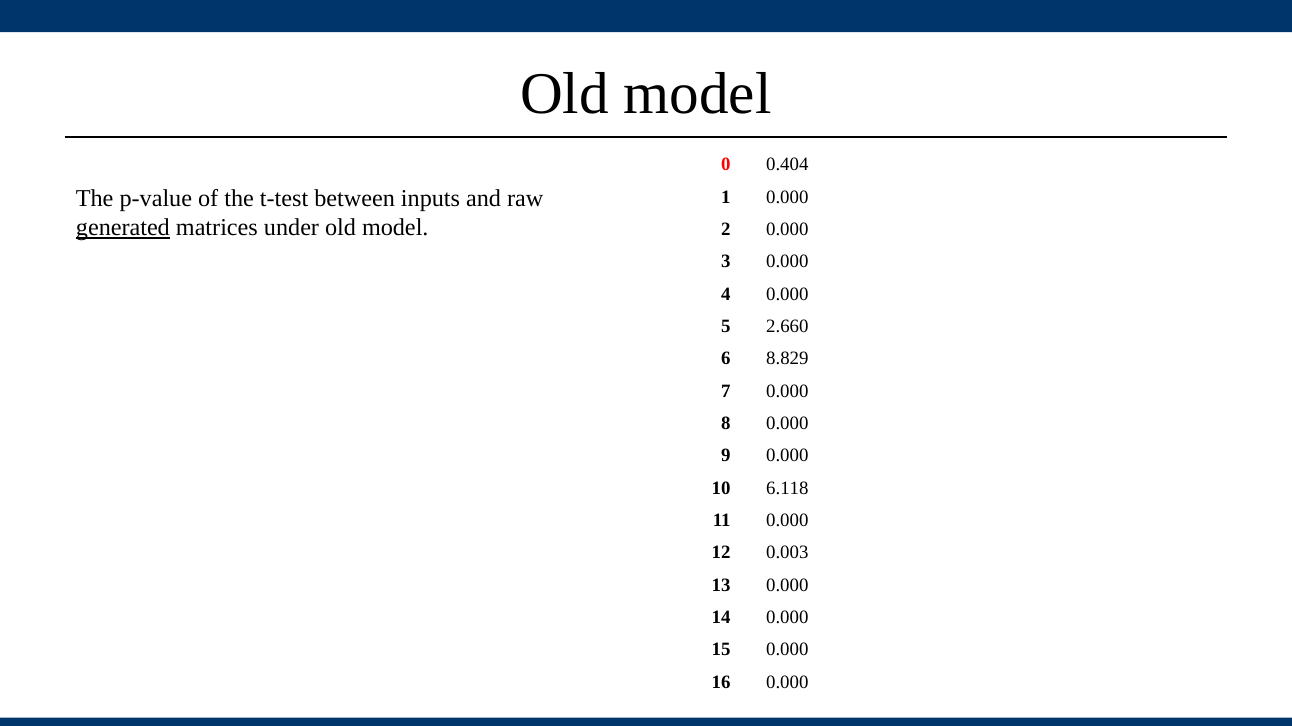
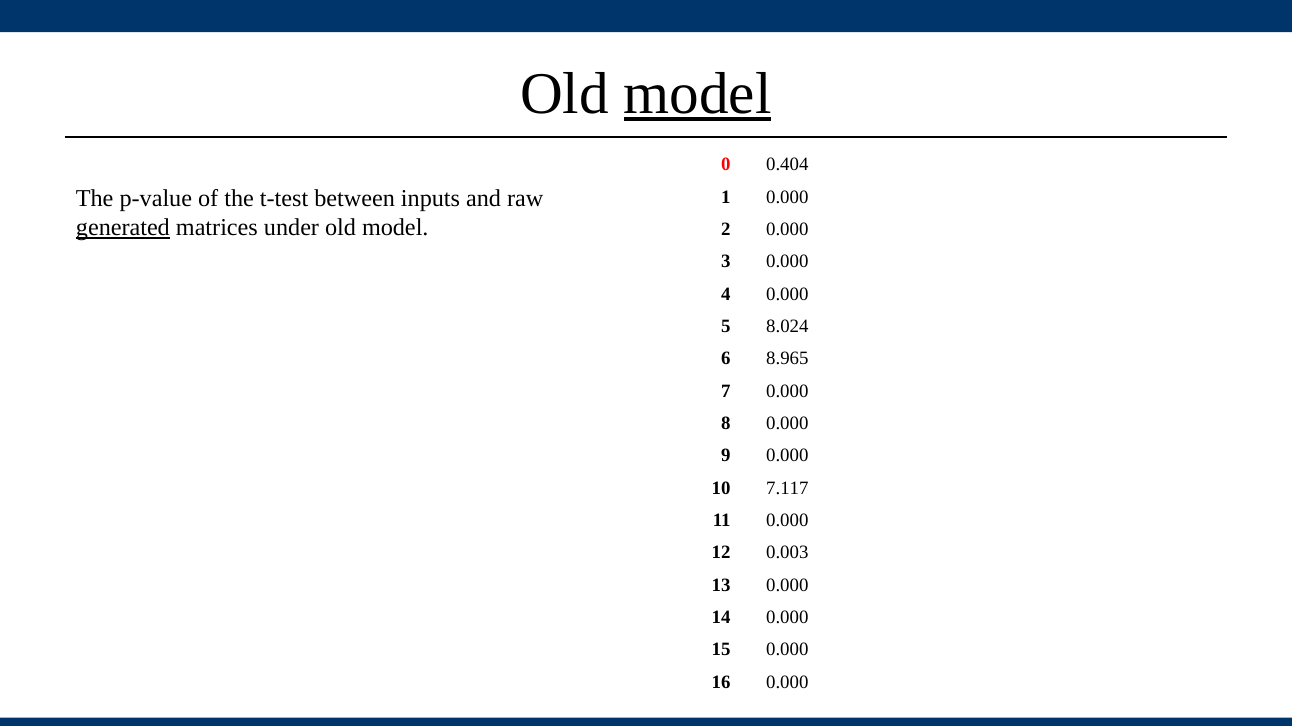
model at (698, 94) underline: none -> present
2.660: 2.660 -> 8.024
8.829: 8.829 -> 8.965
6.118: 6.118 -> 7.117
